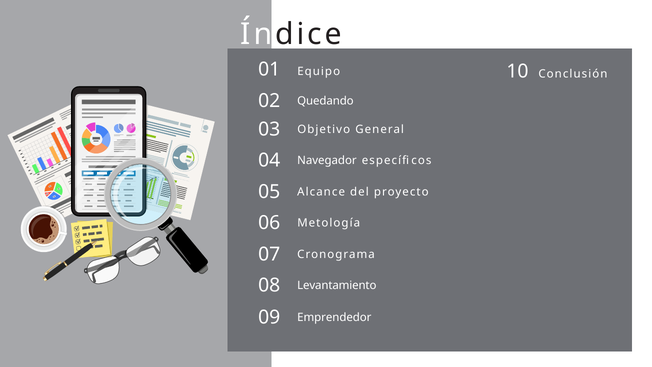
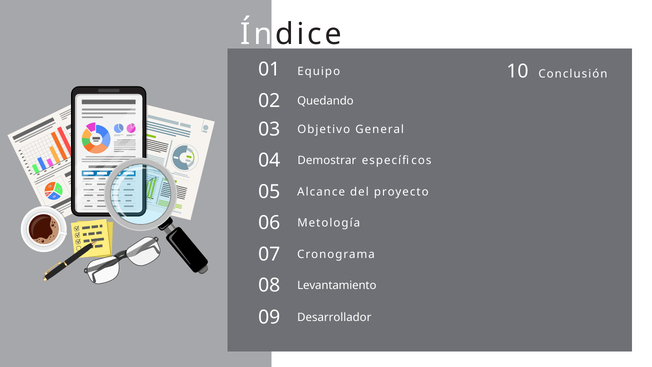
Navegador: Navegador -> Demostrar
Emprendedor: Emprendedor -> Desarrollador
